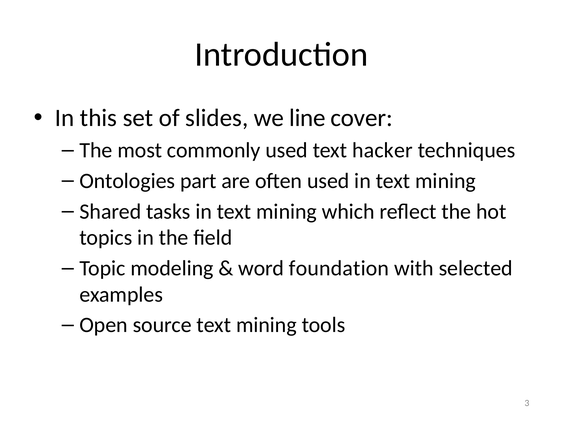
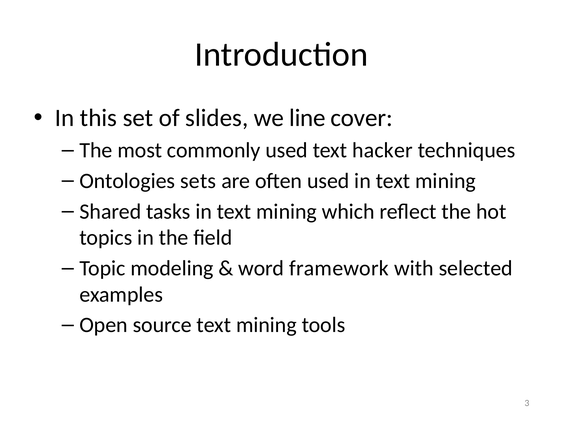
part: part -> sets
foundation: foundation -> framework
